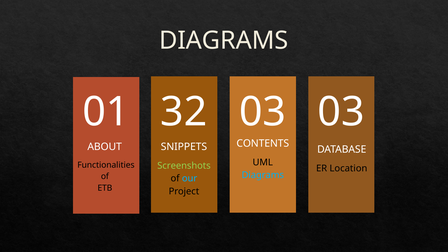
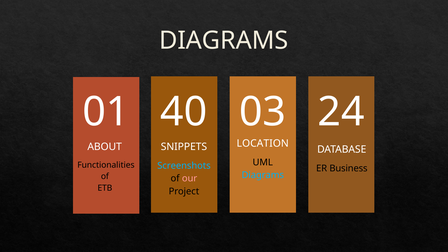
32: 32 -> 40
03 03: 03 -> 24
CONTENTS: CONTENTS -> LOCATION
Screenshots colour: light green -> light blue
Location: Location -> Business
our colour: light blue -> pink
